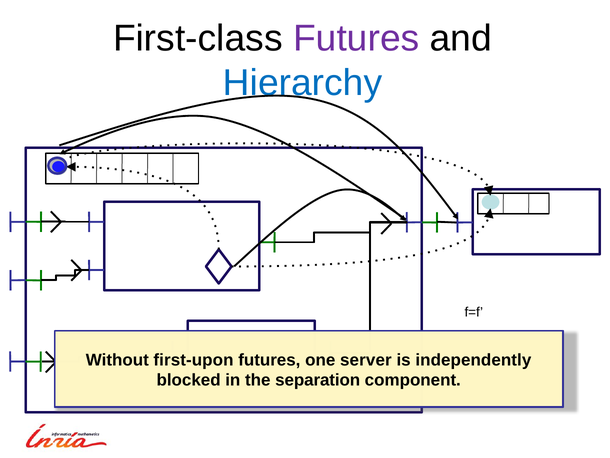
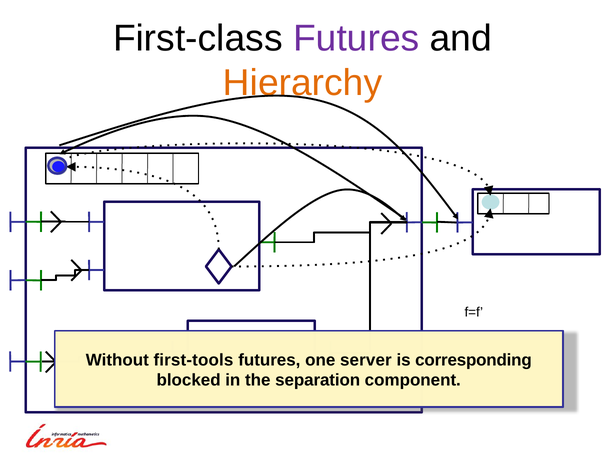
Hierarchy colour: blue -> orange
first-upon: first-upon -> first-tools
independently: independently -> corresponding
